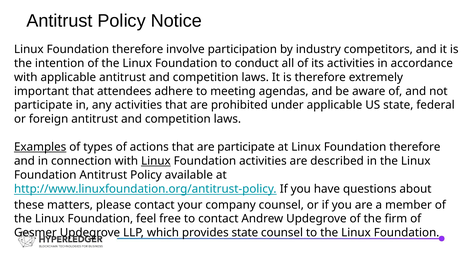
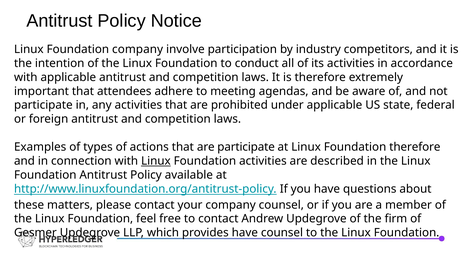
therefore at (138, 49): therefore -> company
Examples underline: present -> none
provides state: state -> have
